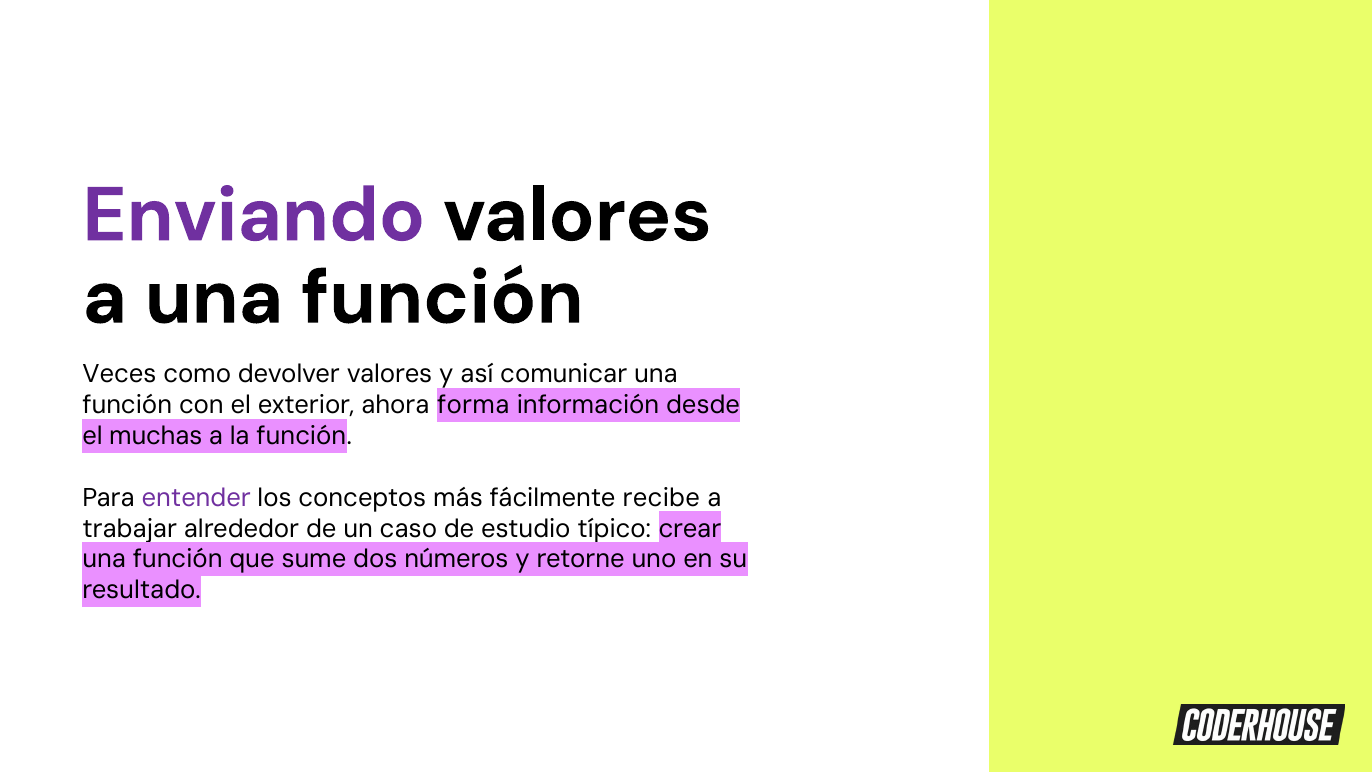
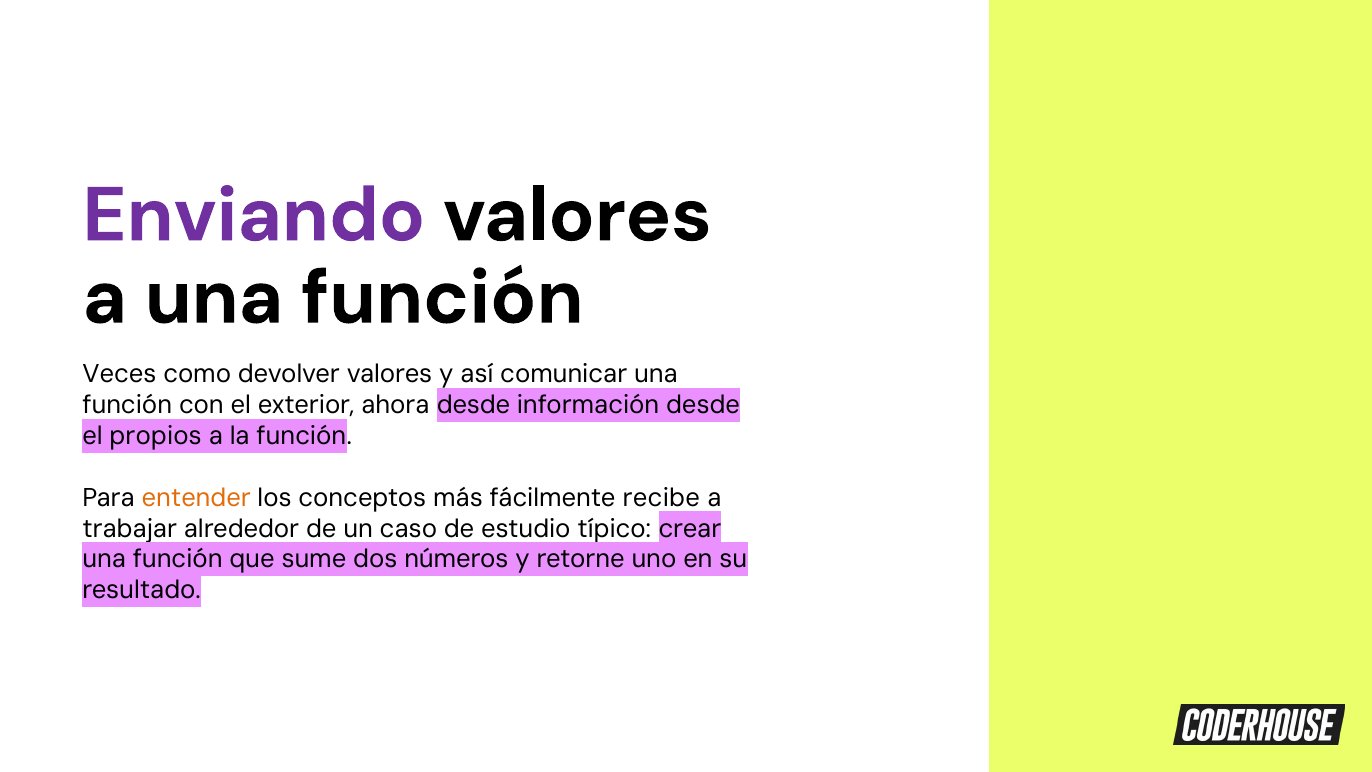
ahora forma: forma -> desde
muchas: muchas -> propios
entender colour: purple -> orange
